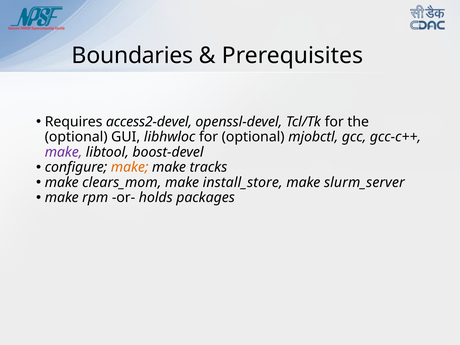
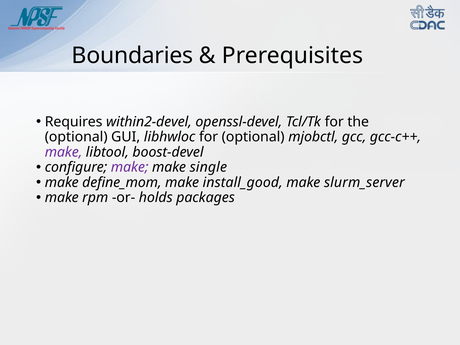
access2-devel: access2-devel -> within2-devel
make at (130, 167) colour: orange -> purple
tracks: tracks -> single
clears_mom: clears_mom -> define_mom
install_store: install_store -> install_good
